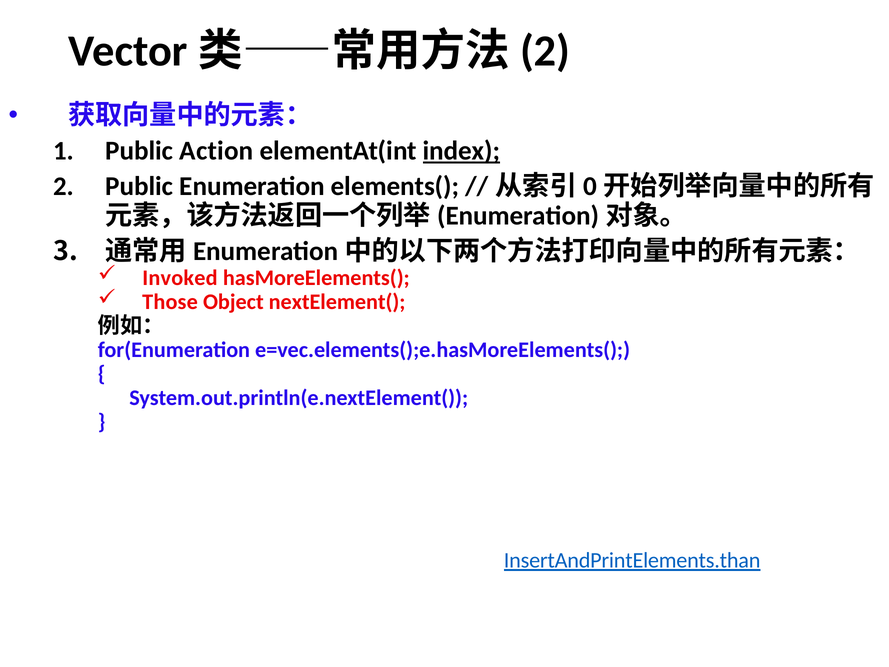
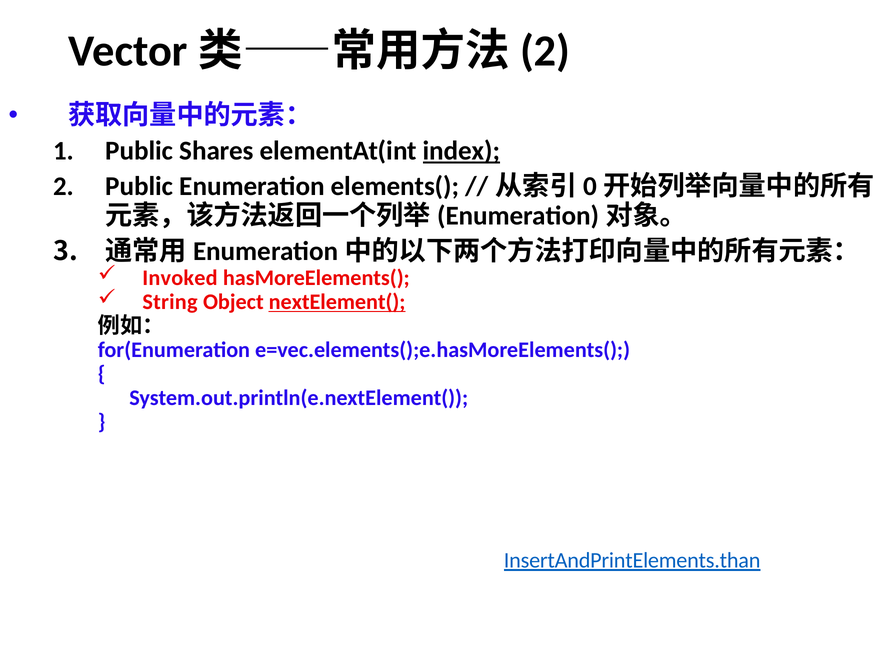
Action: Action -> Shares
Those: Those -> String
nextElement( underline: none -> present
